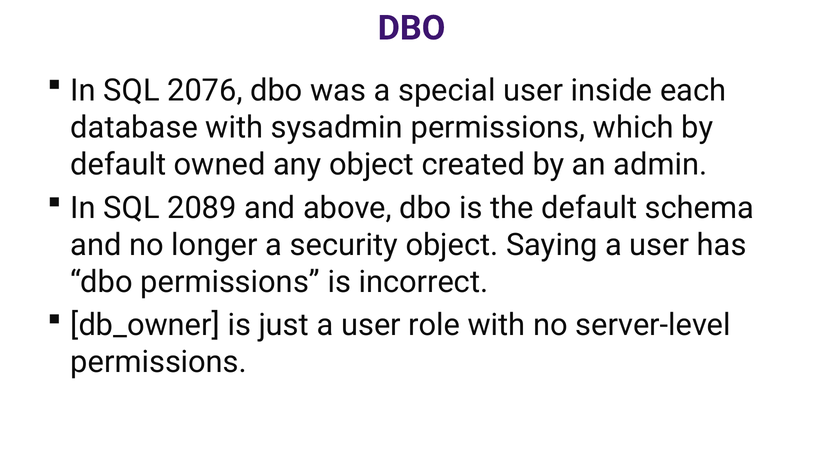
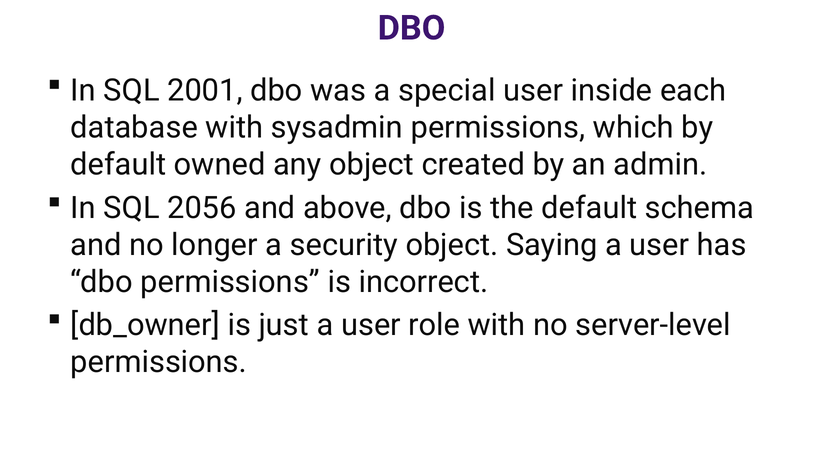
2076: 2076 -> 2001
2089: 2089 -> 2056
